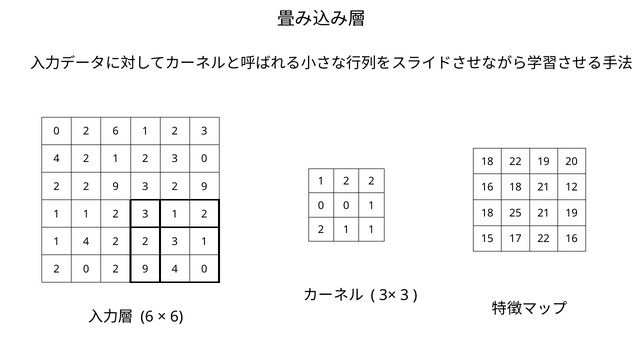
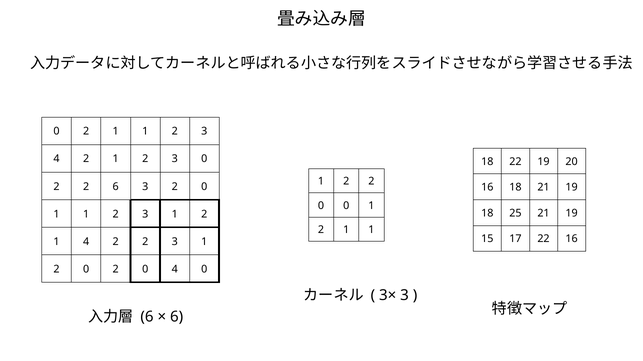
0 2 6: 6 -> 1
2 2 9: 9 -> 6
3 2 9: 9 -> 0
18 21 12: 12 -> 19
0 2 9: 9 -> 0
